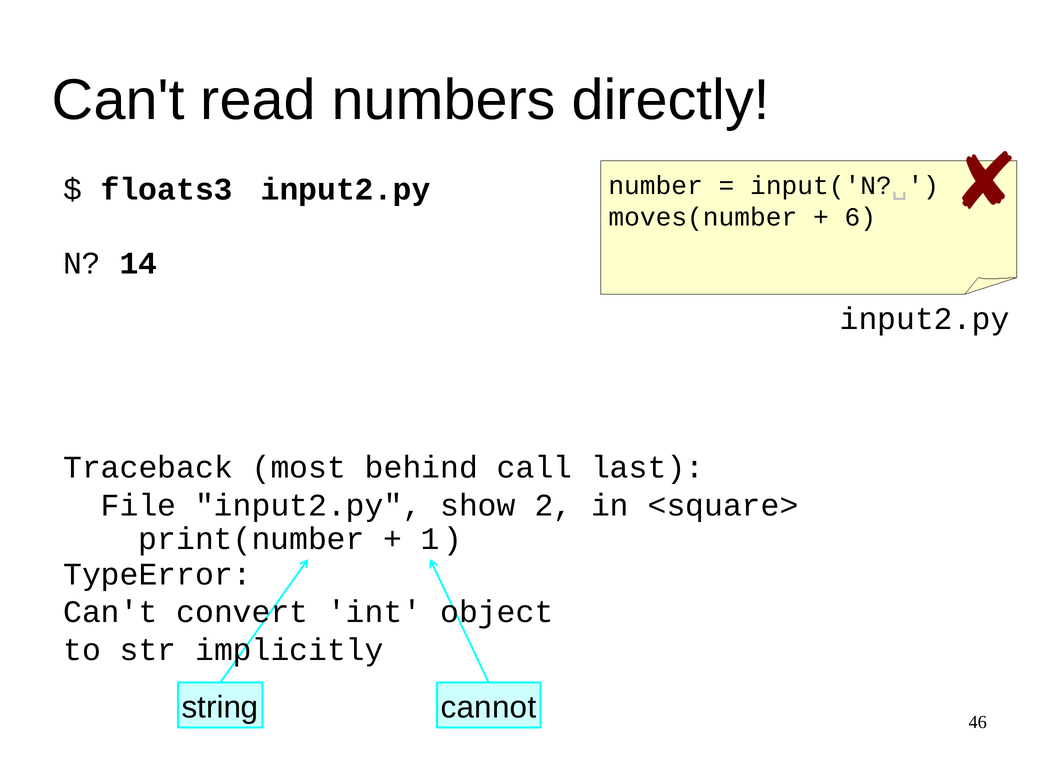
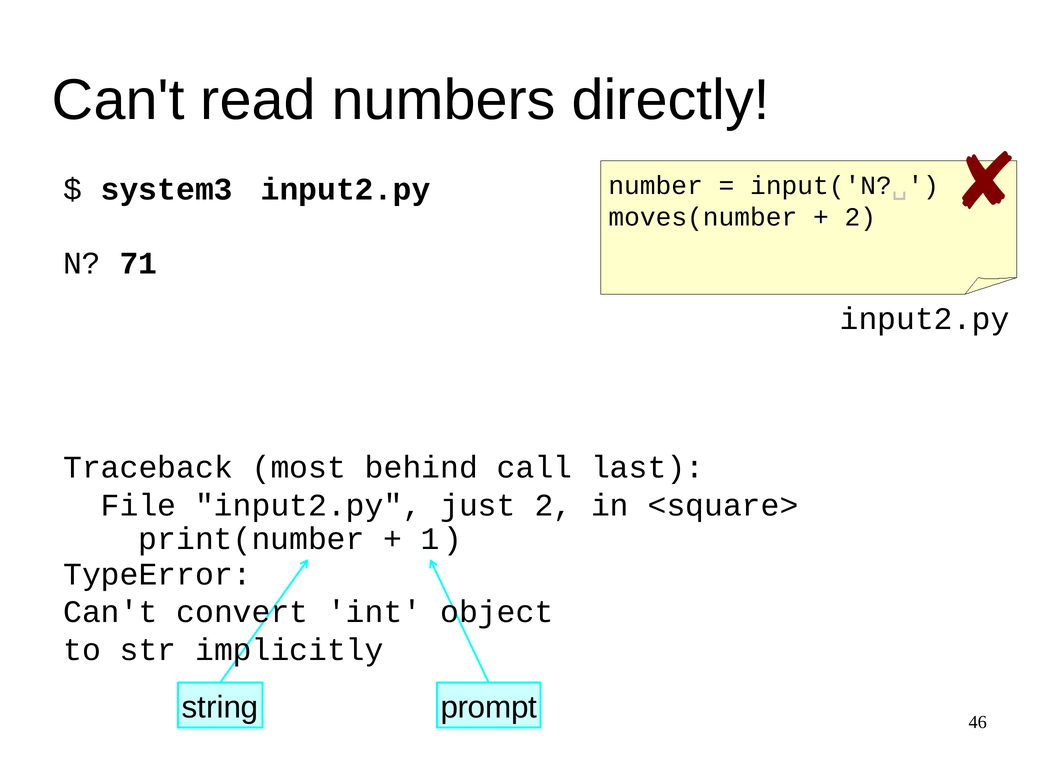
floats3: floats3 -> system3
6 at (860, 217): 6 -> 2
14: 14 -> 71
show: show -> just
cannot: cannot -> prompt
